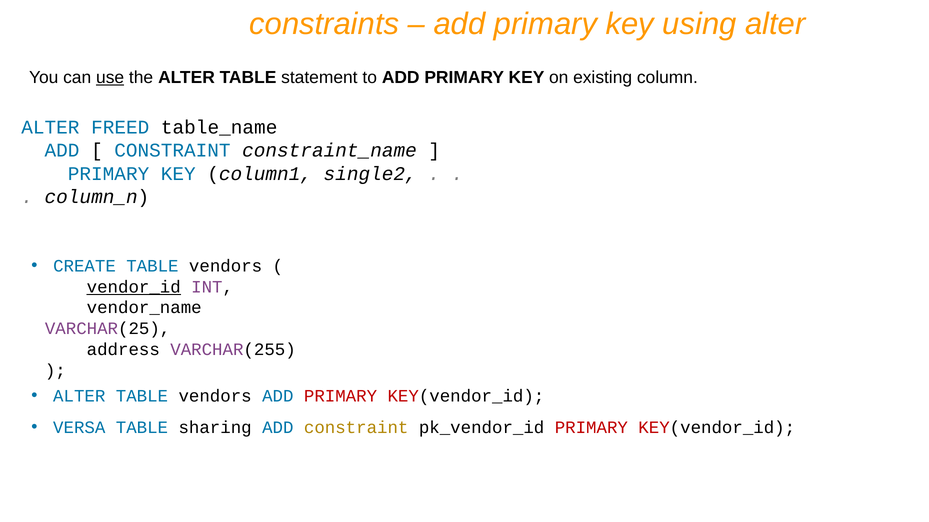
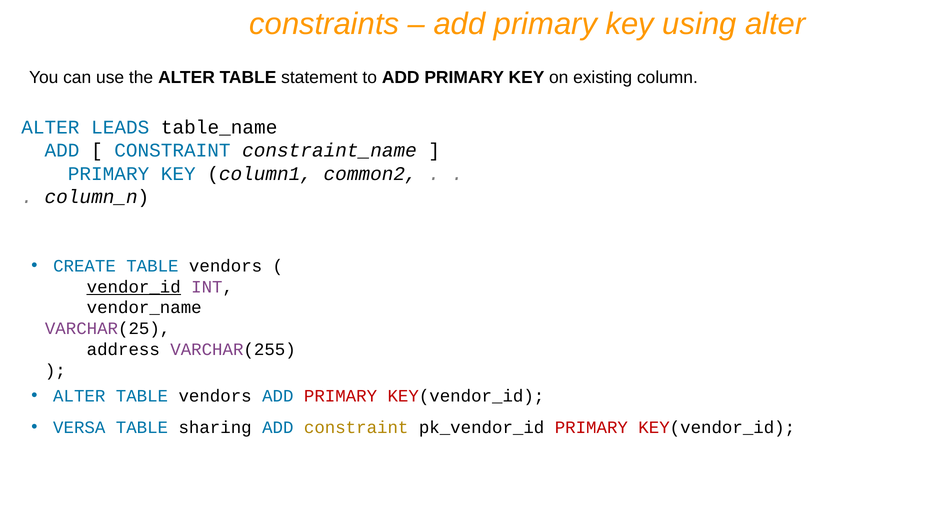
use underline: present -> none
FREED: FREED -> LEADS
single2: single2 -> common2
